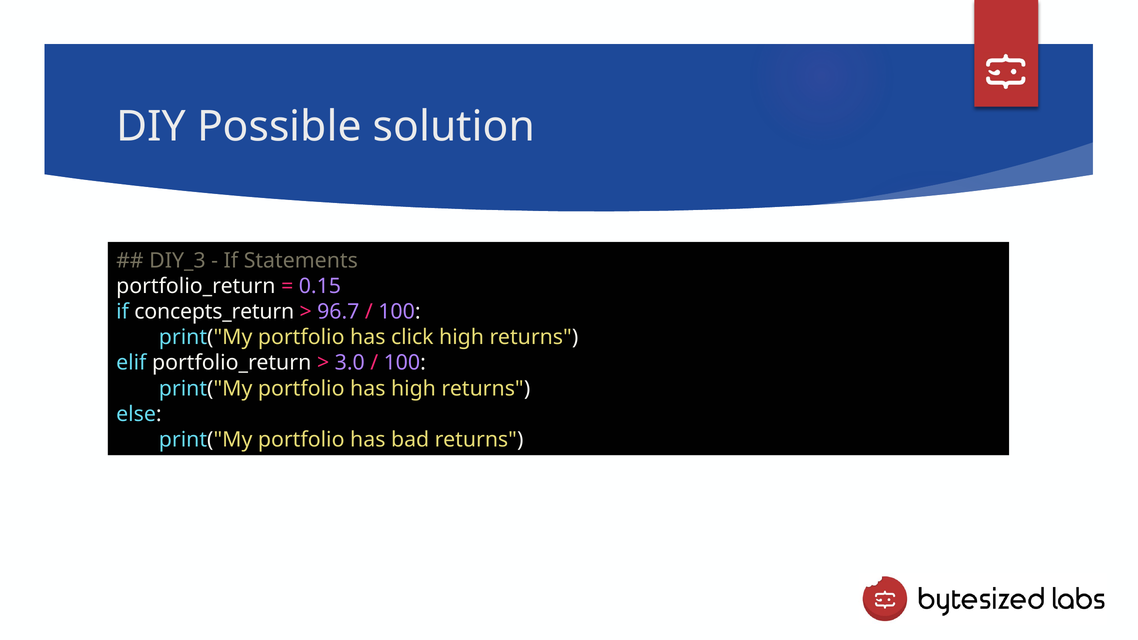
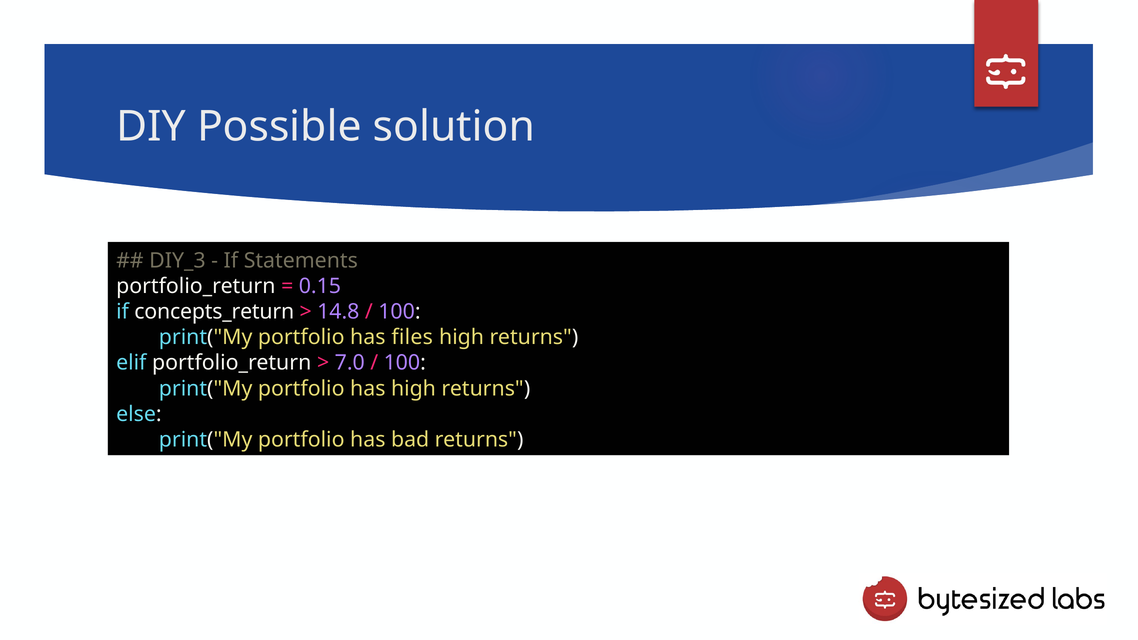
96.7: 96.7 -> 14.8
click: click -> files
3.0: 3.0 -> 7.0
